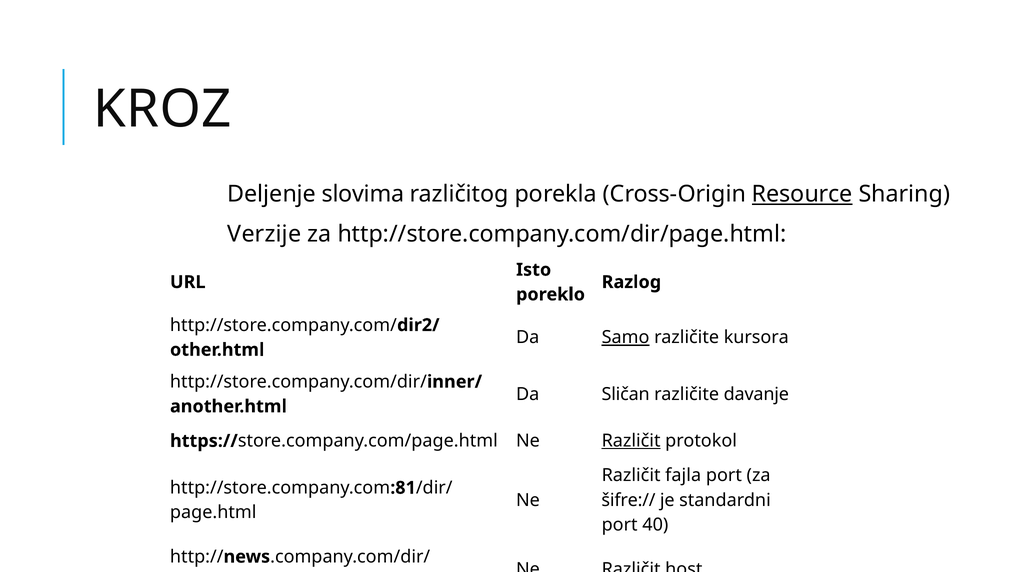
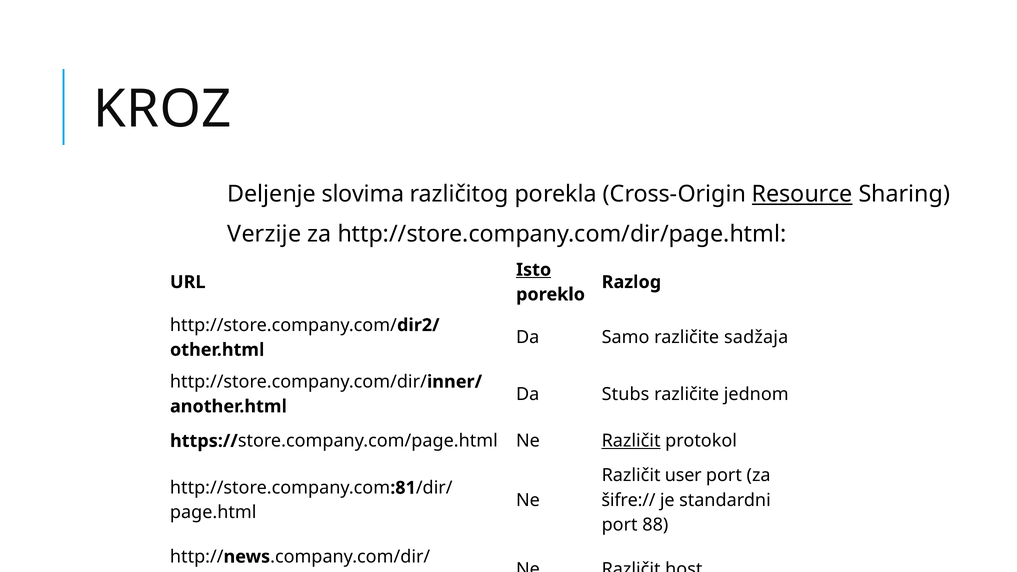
Isto underline: none -> present
Samo underline: present -> none
kursora: kursora -> sadžaja
Sličan: Sličan -> Stubs
davanje: davanje -> jednom
fajla: fajla -> user
40: 40 -> 88
